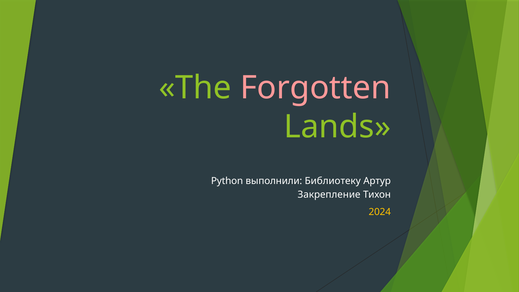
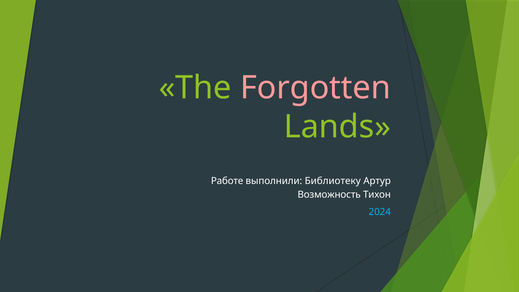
Python: Python -> Работе
Закрепление: Закрепление -> Возможность
2024 colour: yellow -> light blue
